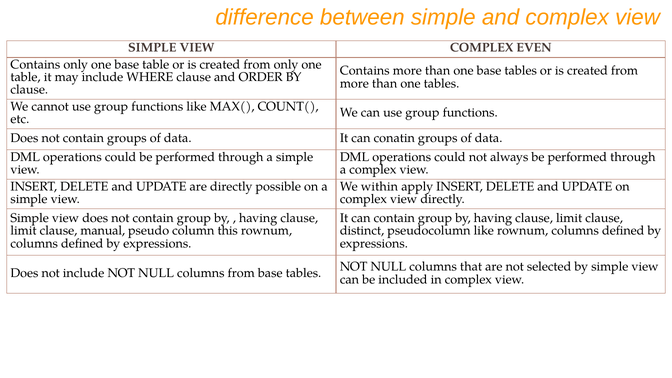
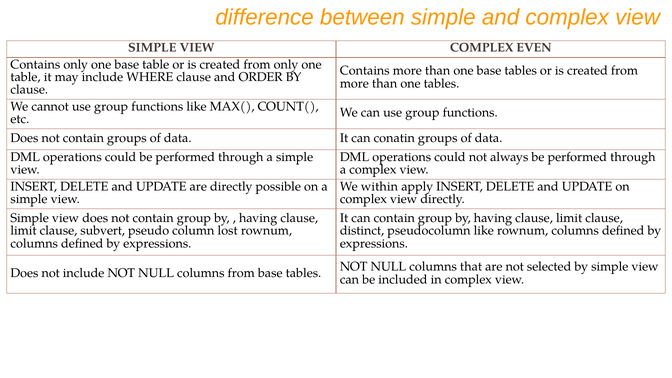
manual: manual -> subvert
this: this -> lost
